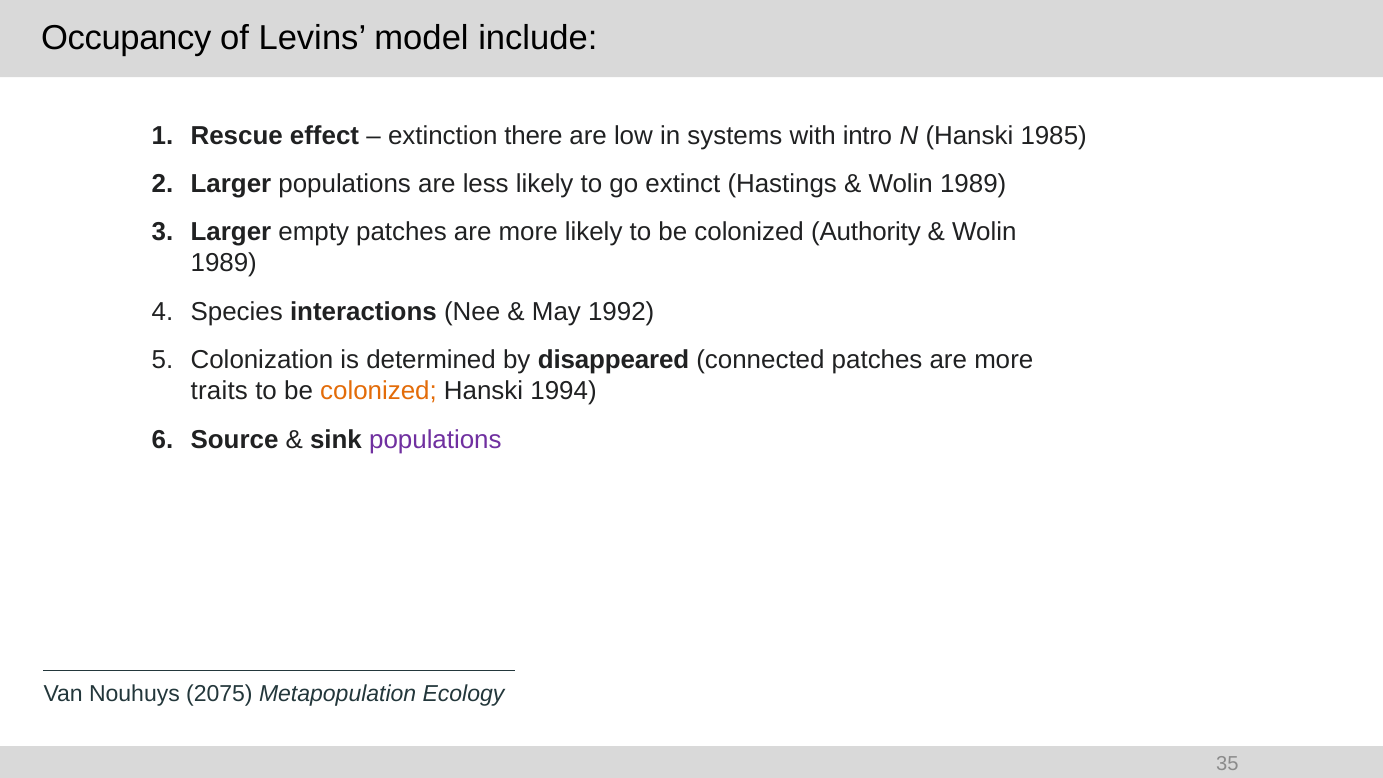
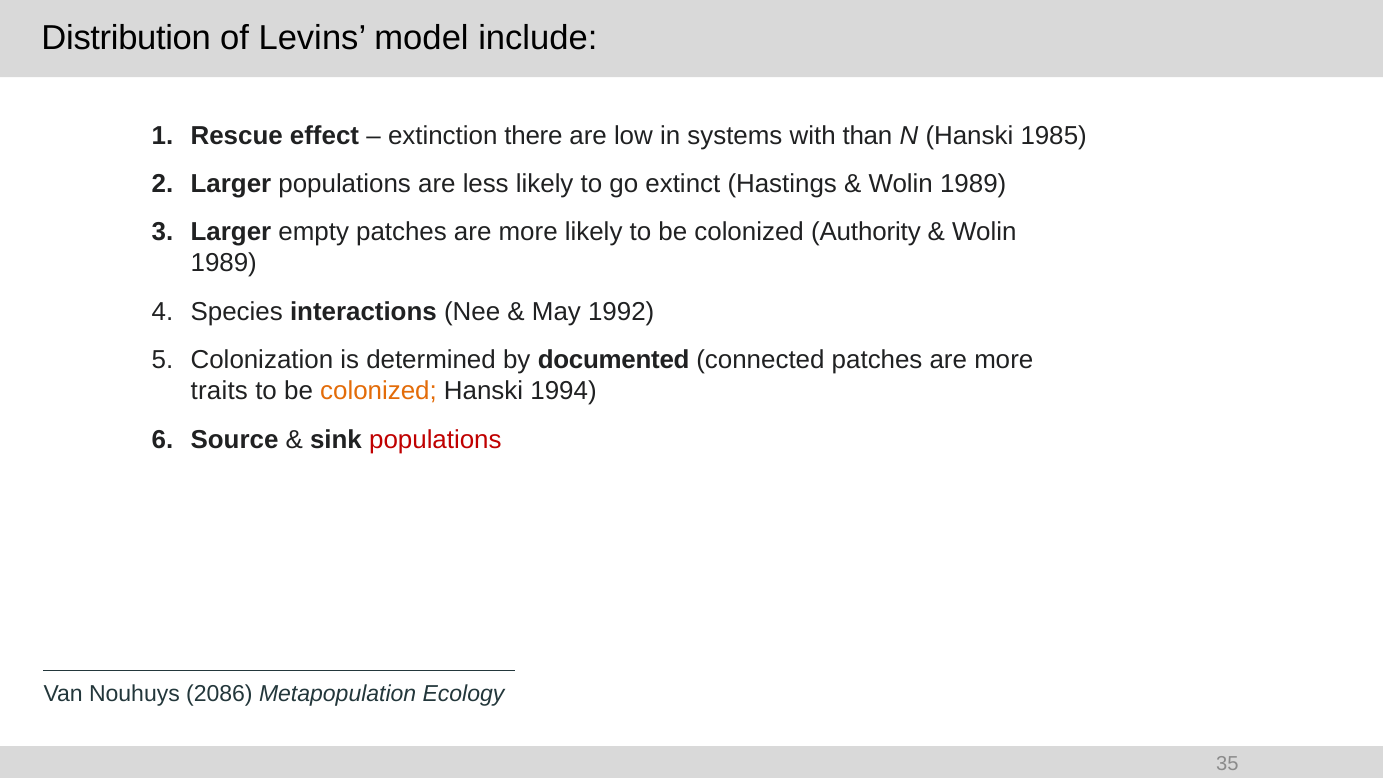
Occupancy: Occupancy -> Distribution
intro: intro -> than
disappeared: disappeared -> documented
populations at (435, 440) colour: purple -> red
2075: 2075 -> 2086
